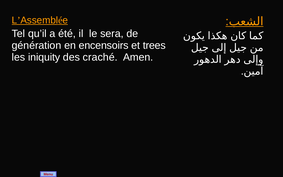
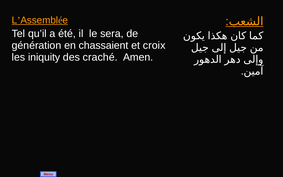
encensoirs: encensoirs -> chassaient
trees: trees -> croix
